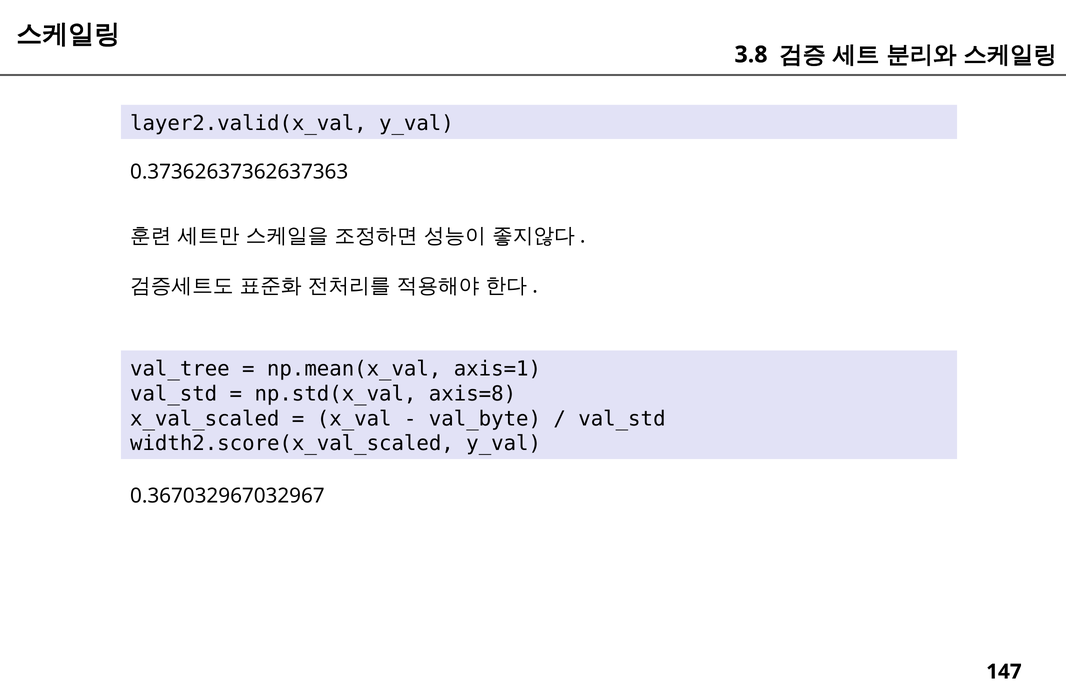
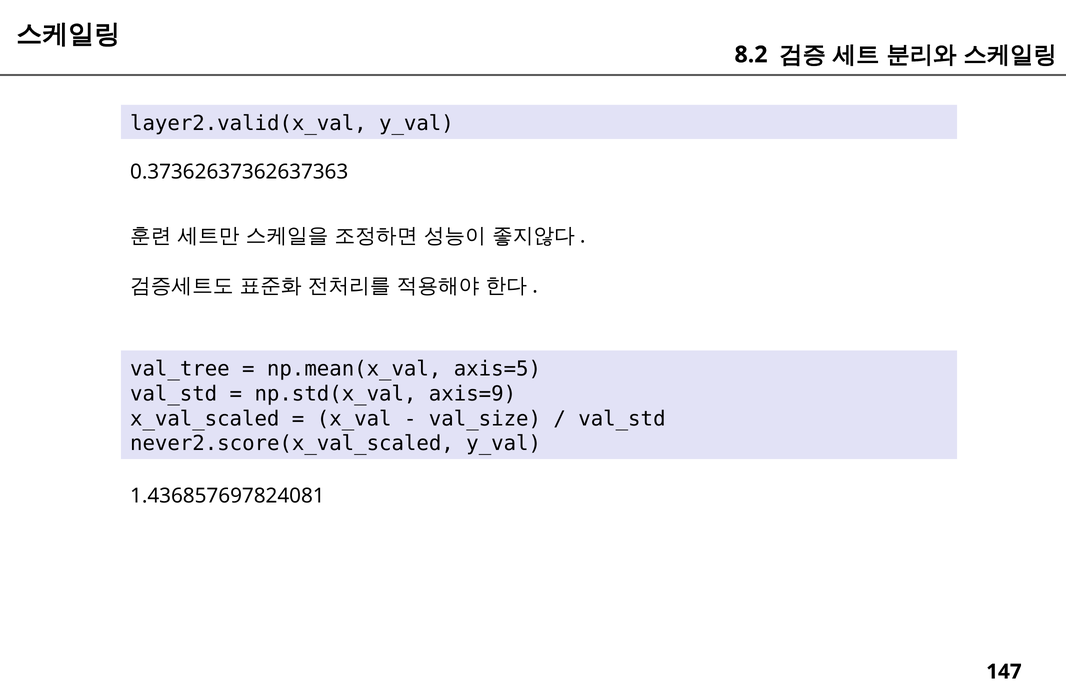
3.8: 3.8 -> 8.2
axis=1: axis=1 -> axis=5
axis=8: axis=8 -> axis=9
val_byte: val_byte -> val_size
width2.score(x_val_scaled: width2.score(x_val_scaled -> never2.score(x_val_scaled
0.367032967032967: 0.367032967032967 -> 1.436857697824081
